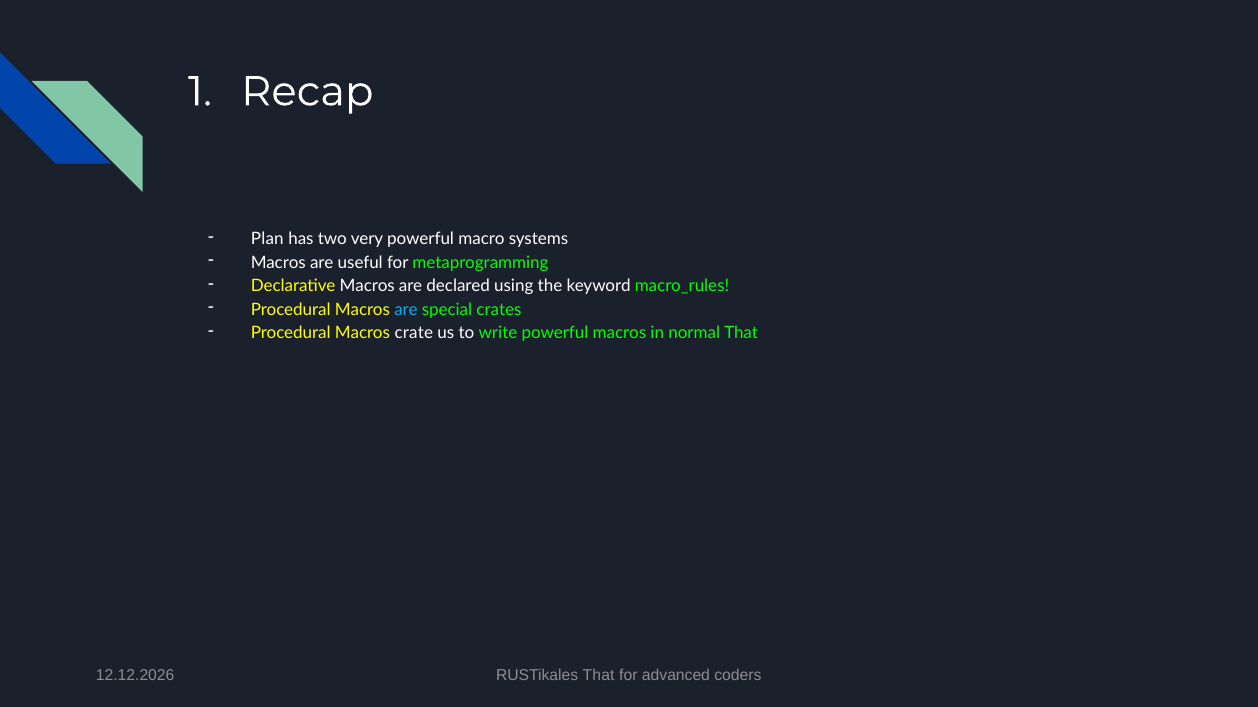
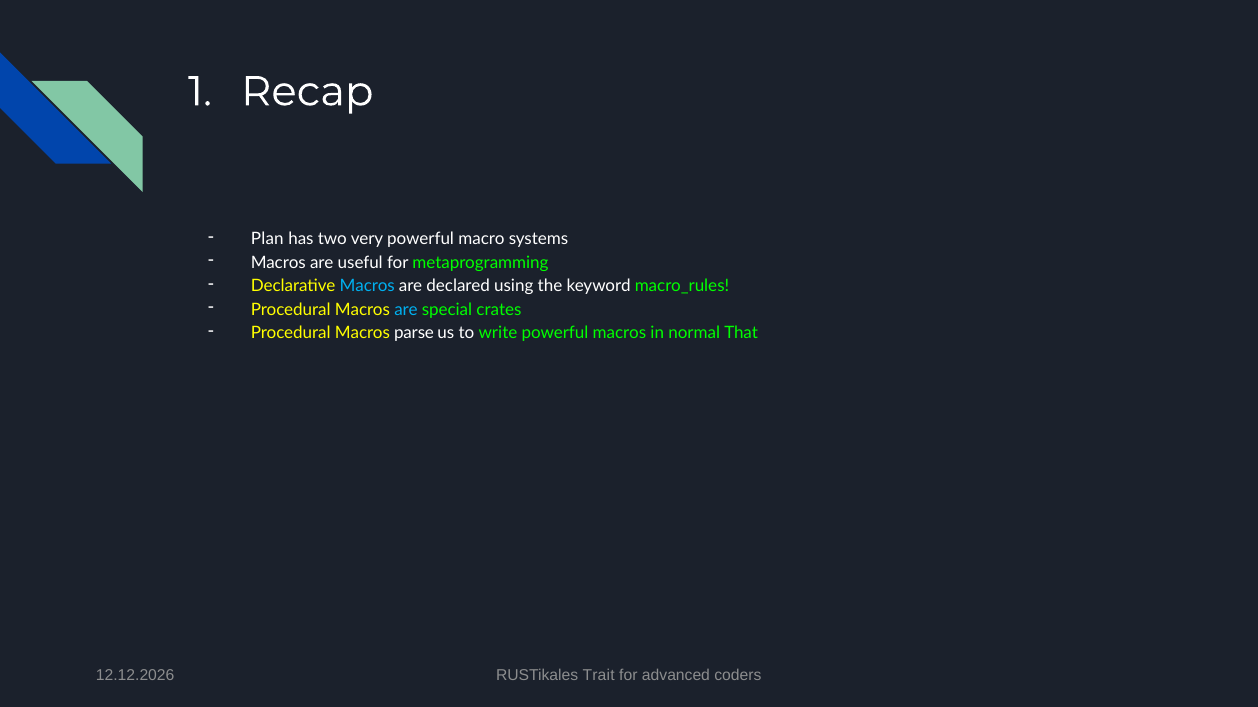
Macros at (367, 287) colour: white -> light blue
crate: crate -> parse
RUSTikales That: That -> Trait
